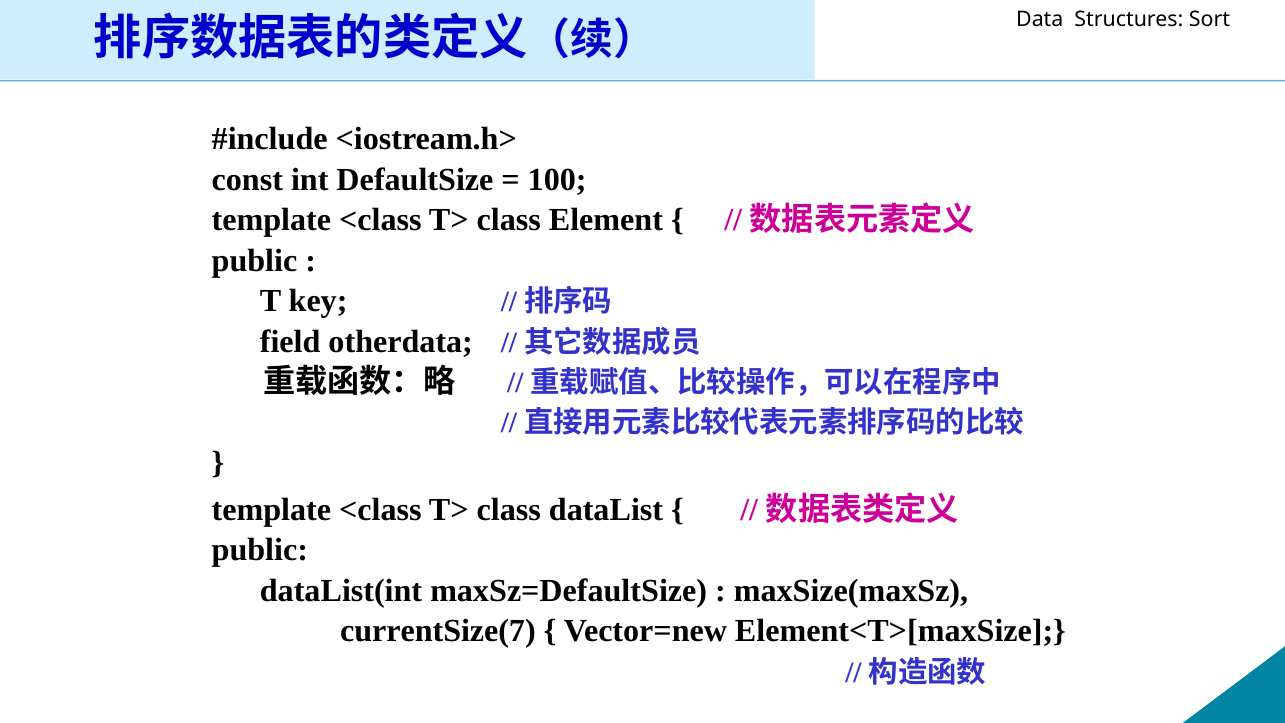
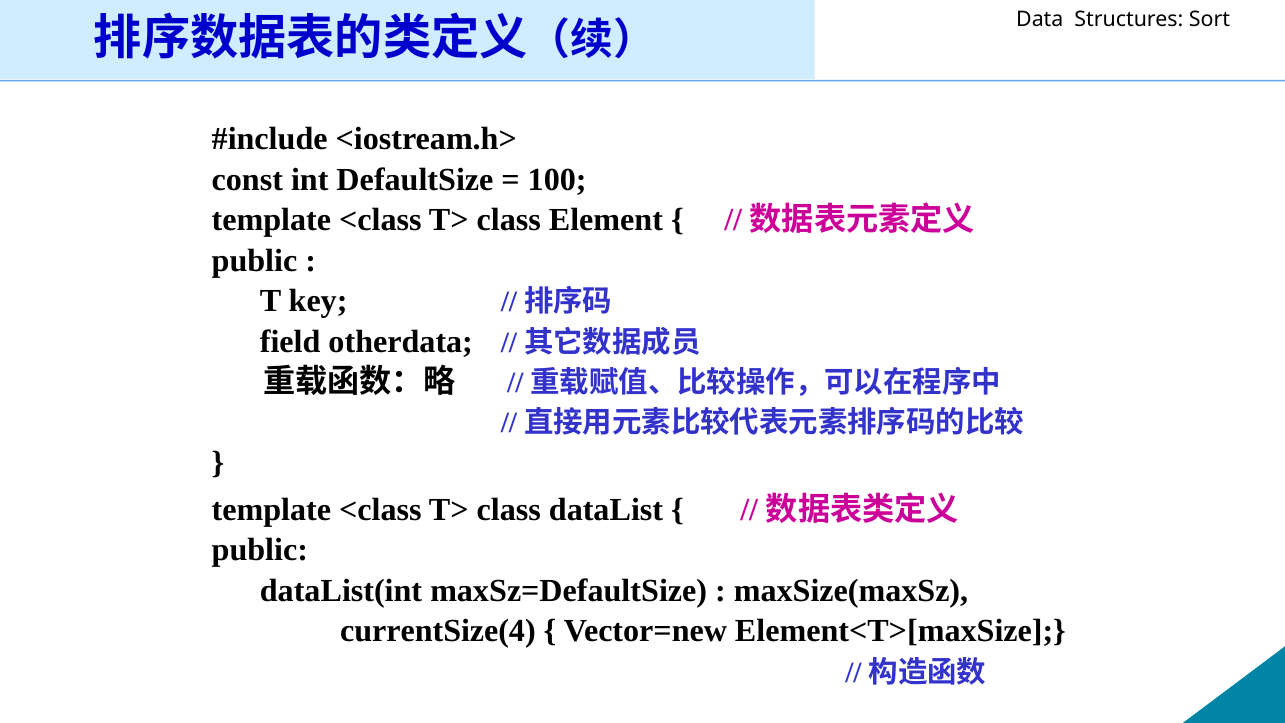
currentSize(7: currentSize(7 -> currentSize(4
